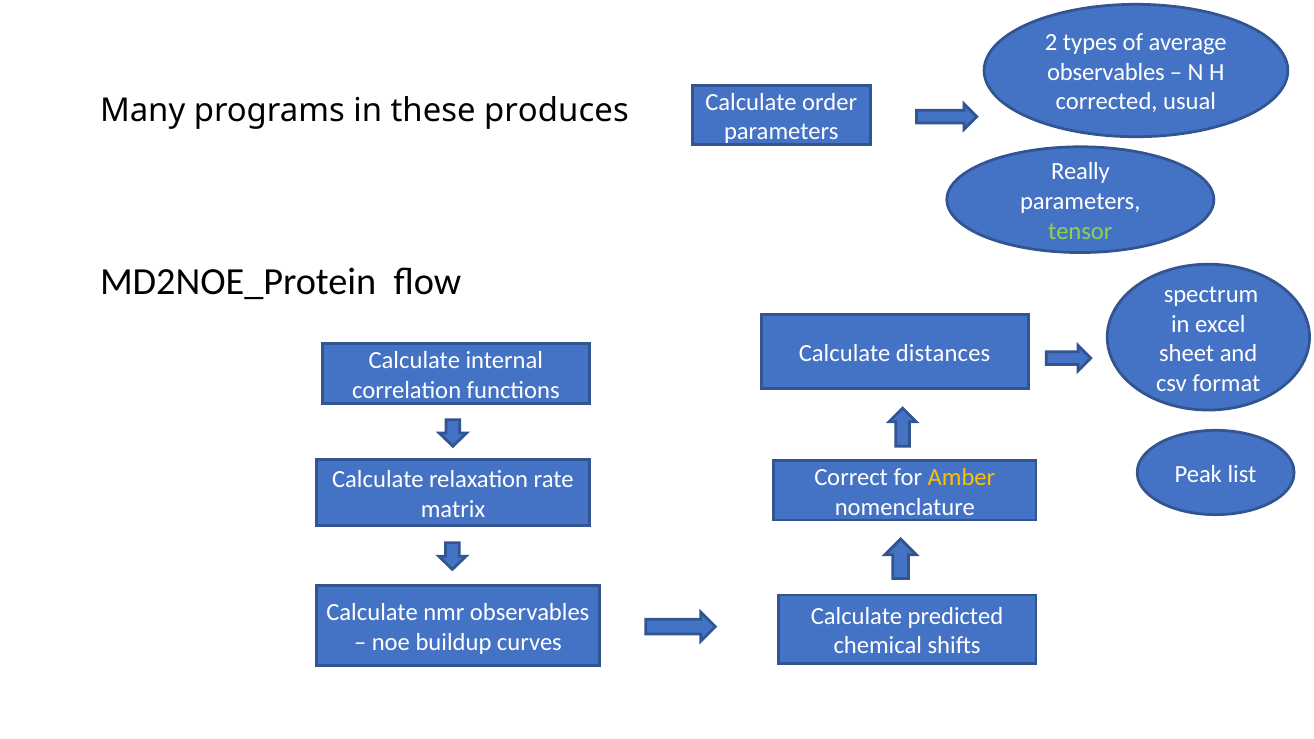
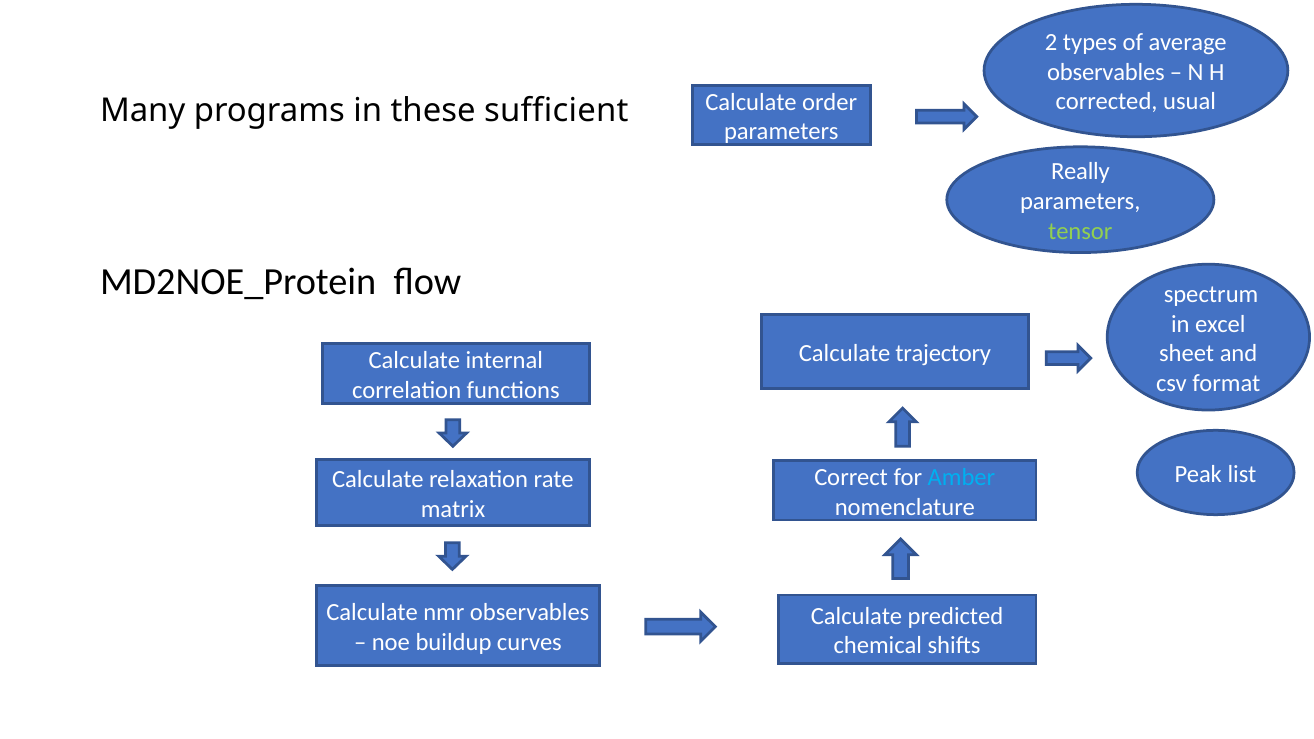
produces: produces -> sufficient
distances: distances -> trajectory
Amber colour: yellow -> light blue
